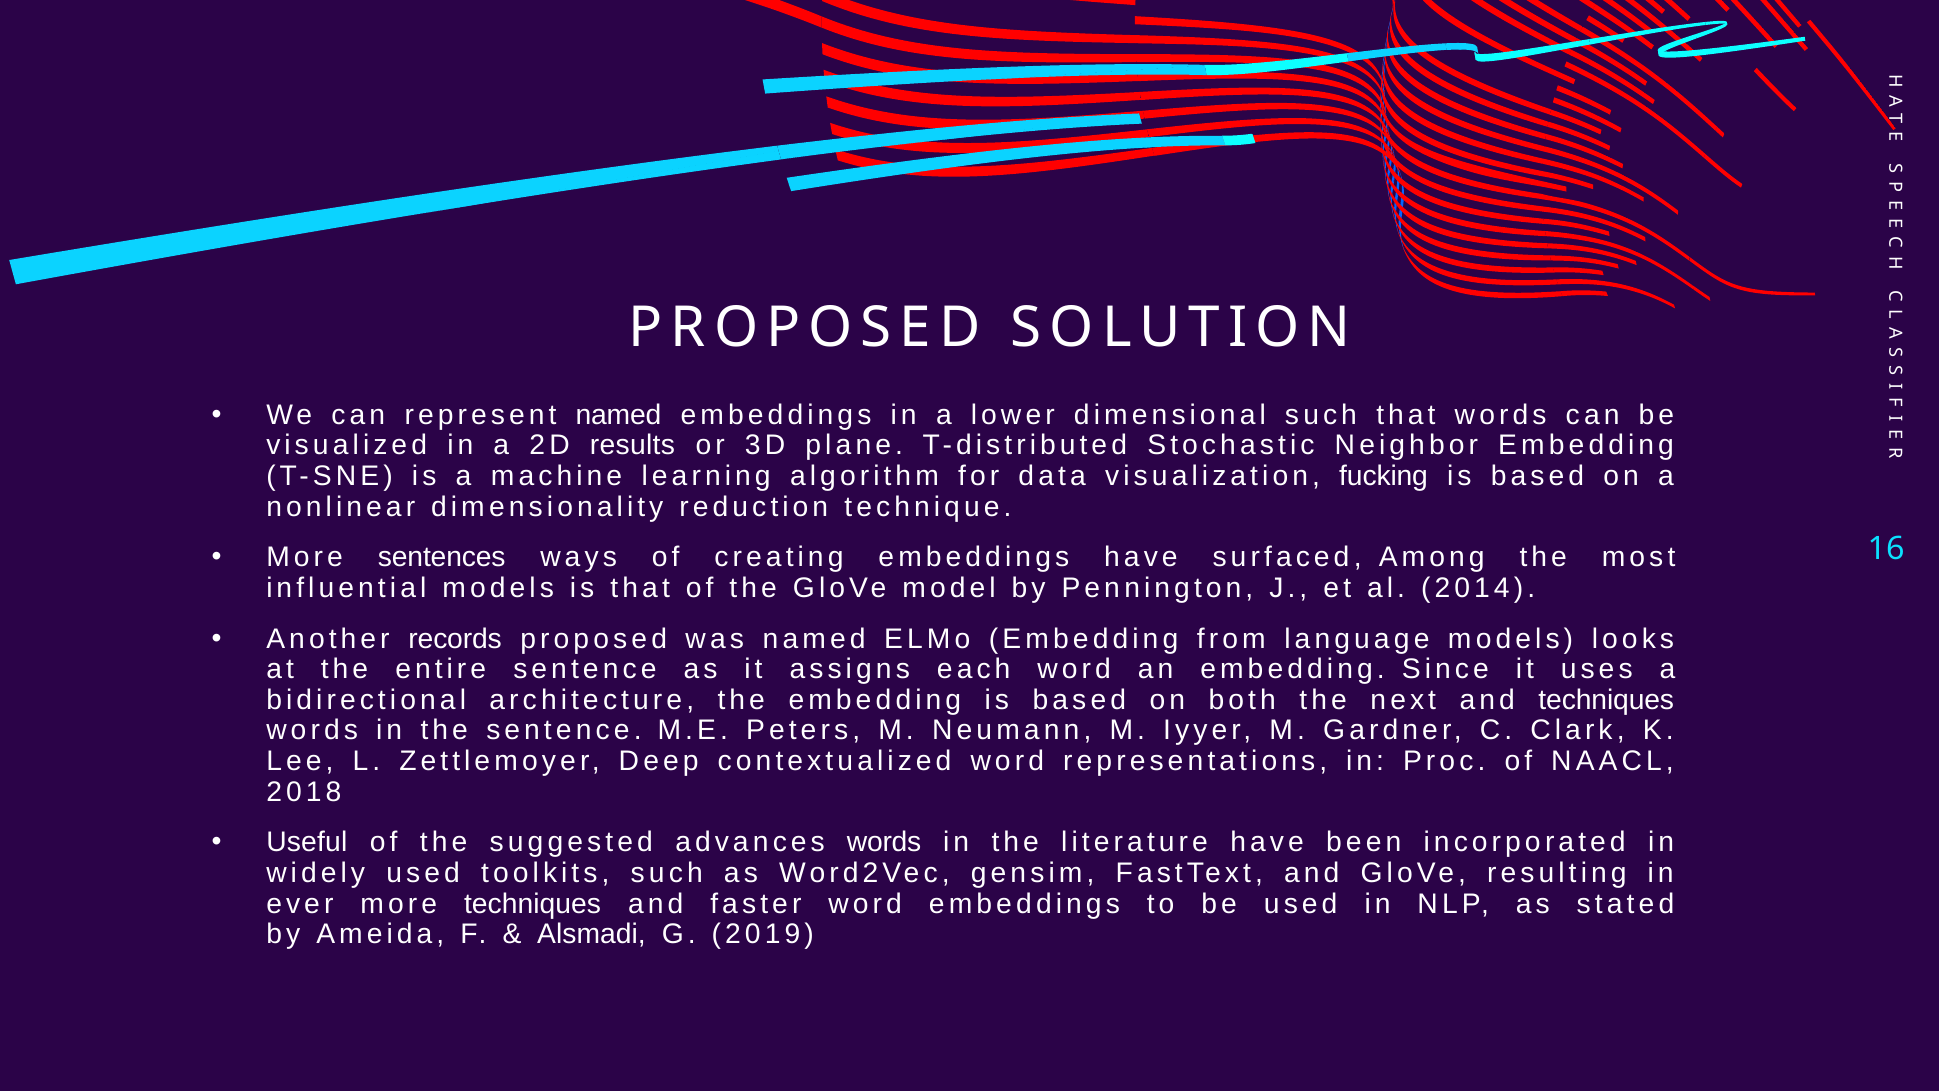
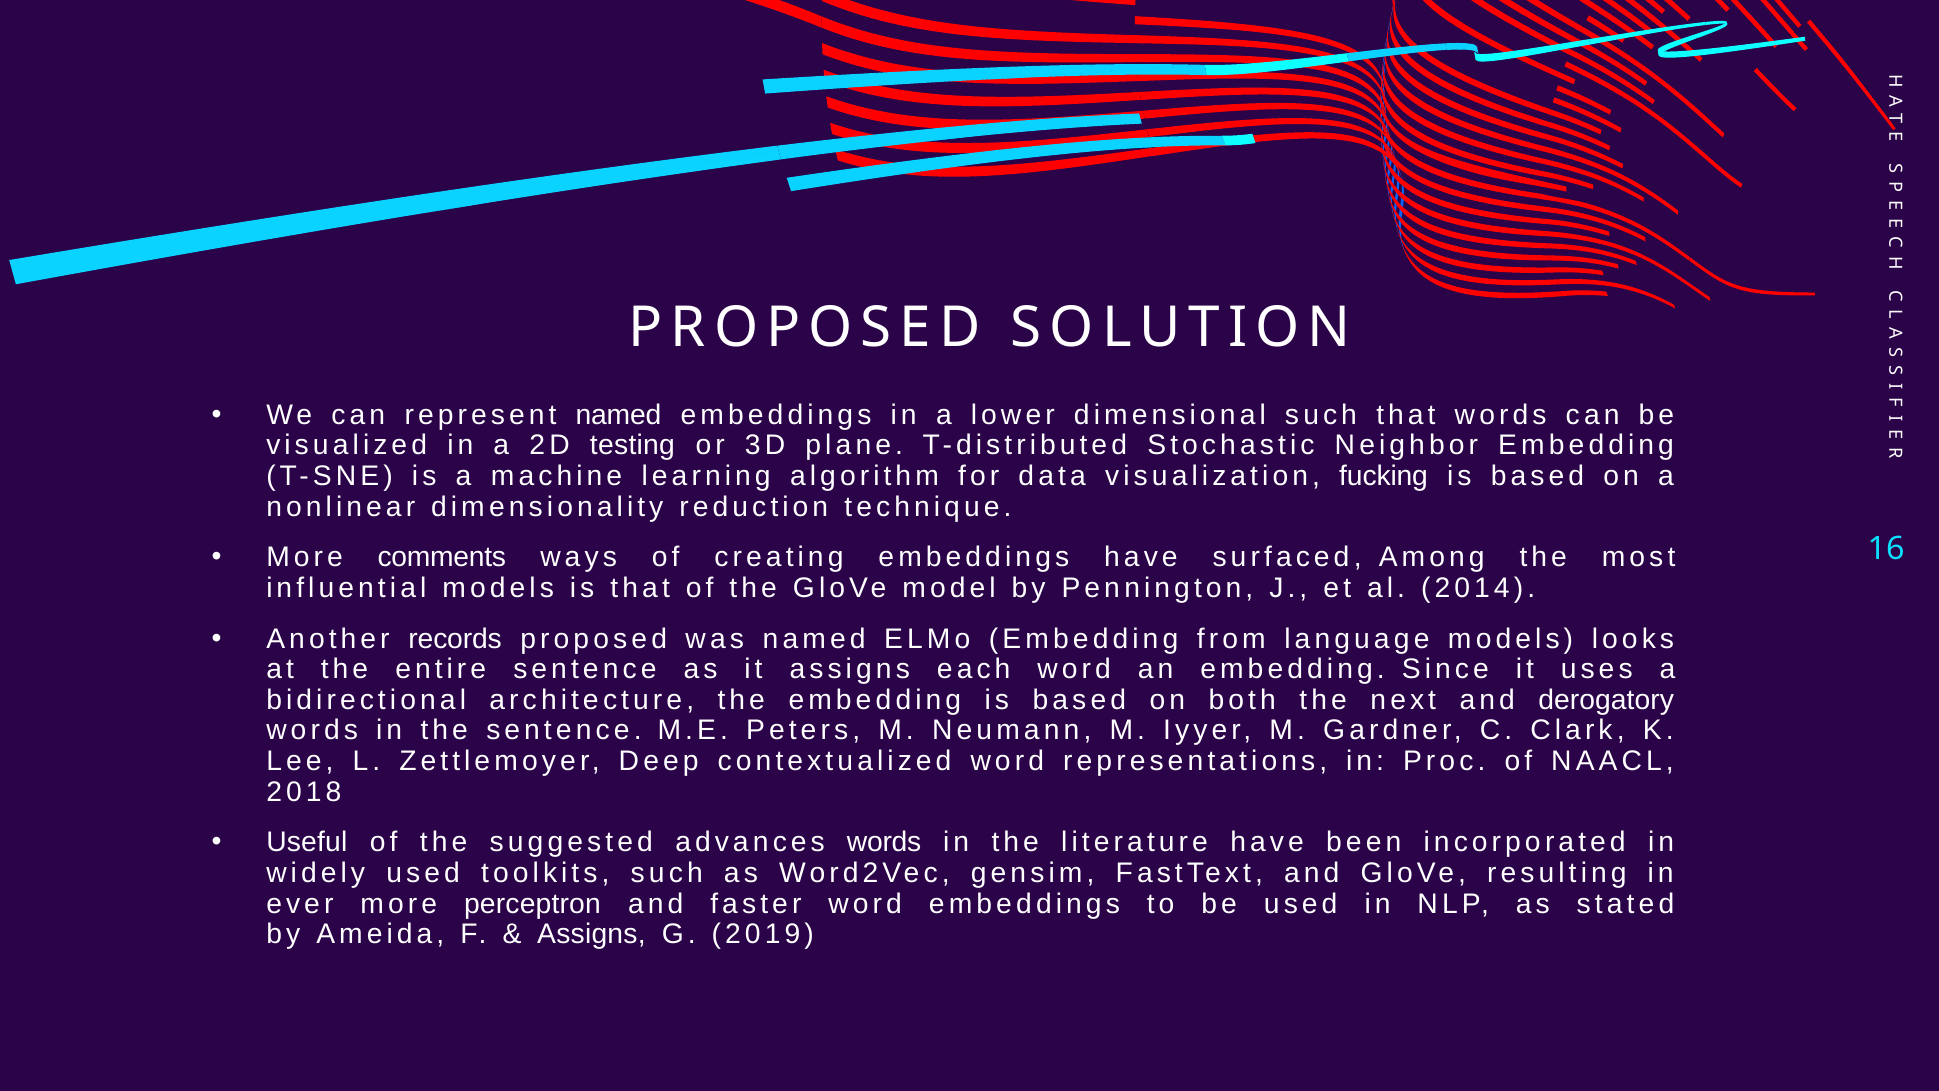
results: results -> testing
sentences: sentences -> comments
and techniques: techniques -> derogatory
more techniques: techniques -> perceptron
Alsmadi at (592, 934): Alsmadi -> Assigns
